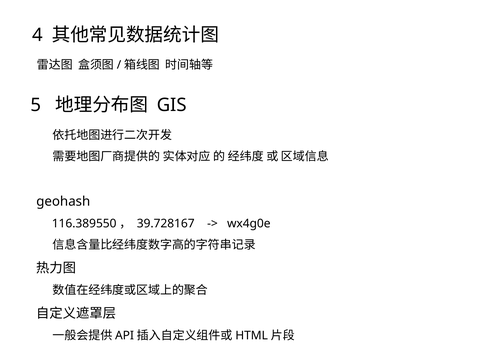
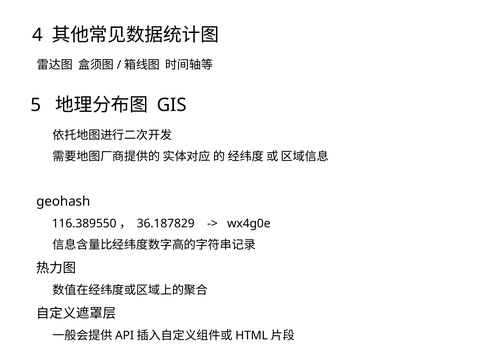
39.728167: 39.728167 -> 36.187829
